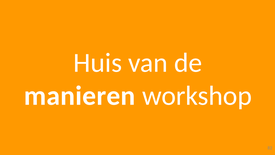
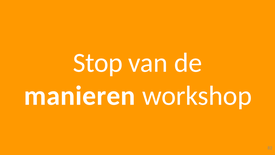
Huis: Huis -> Stop
